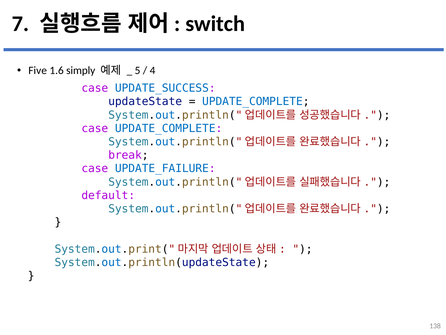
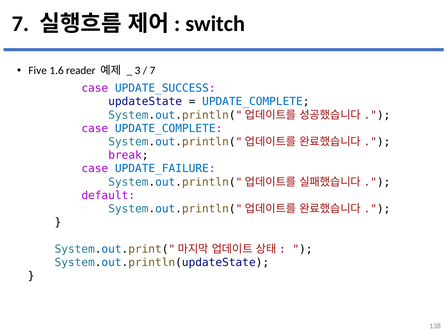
simply: simply -> reader
5: 5 -> 3
4 at (153, 71): 4 -> 7
